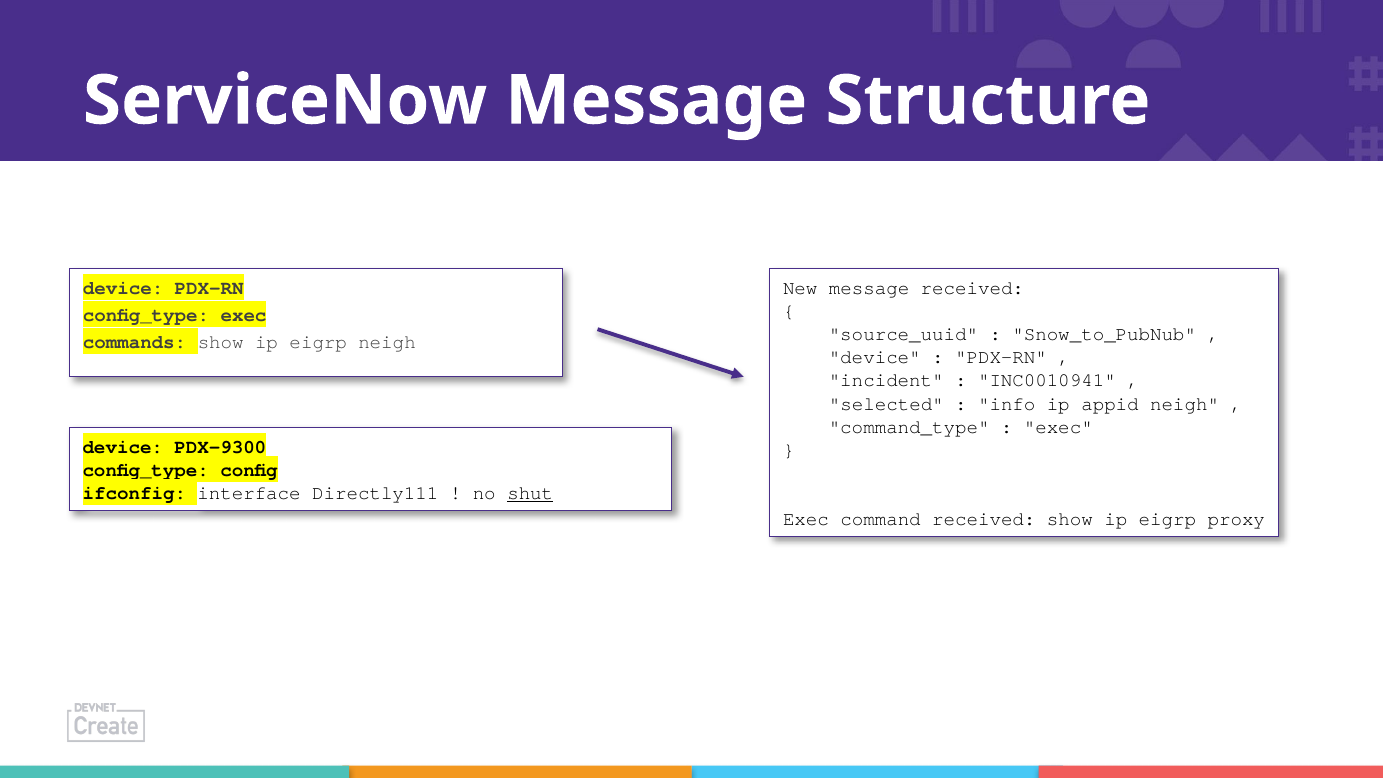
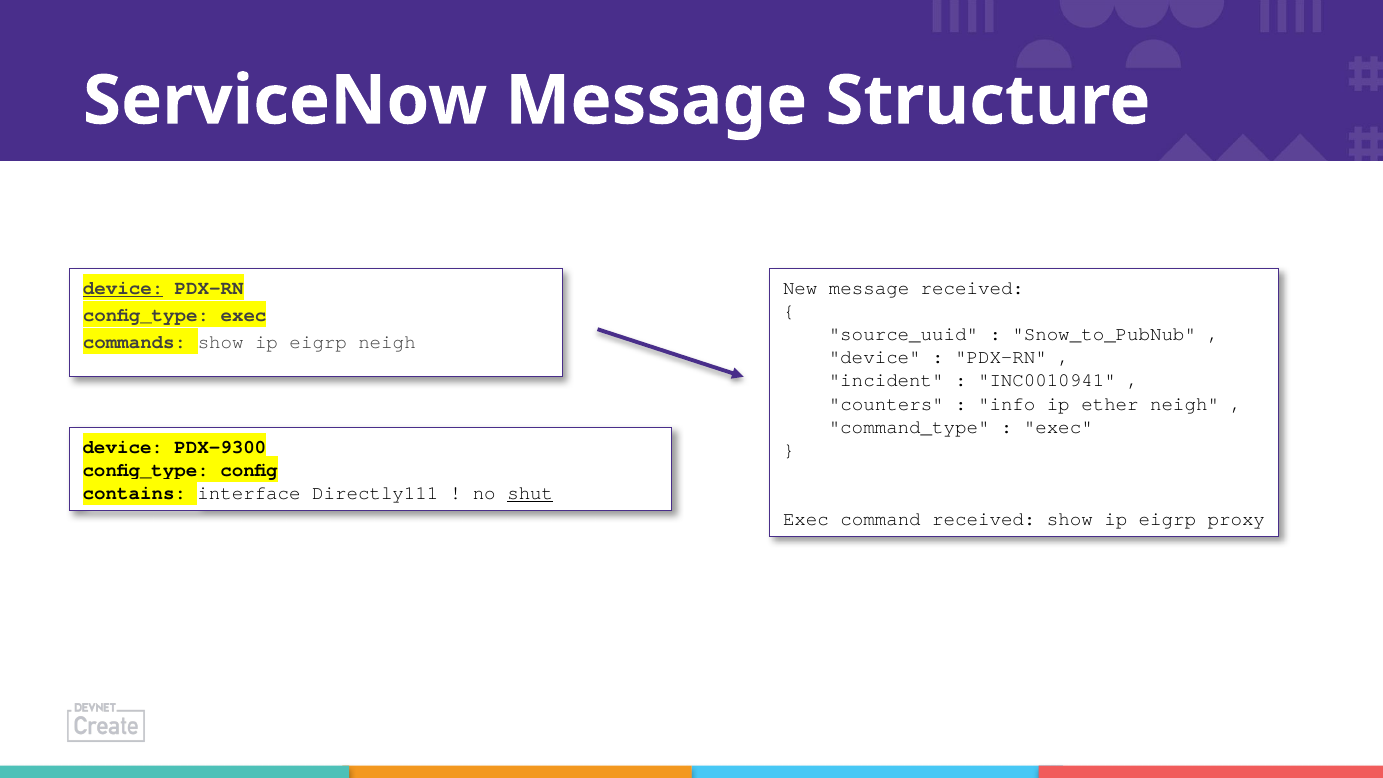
device at (123, 288) underline: none -> present
selected: selected -> counters
appid: appid -> ether
ifconfig: ifconfig -> contains
